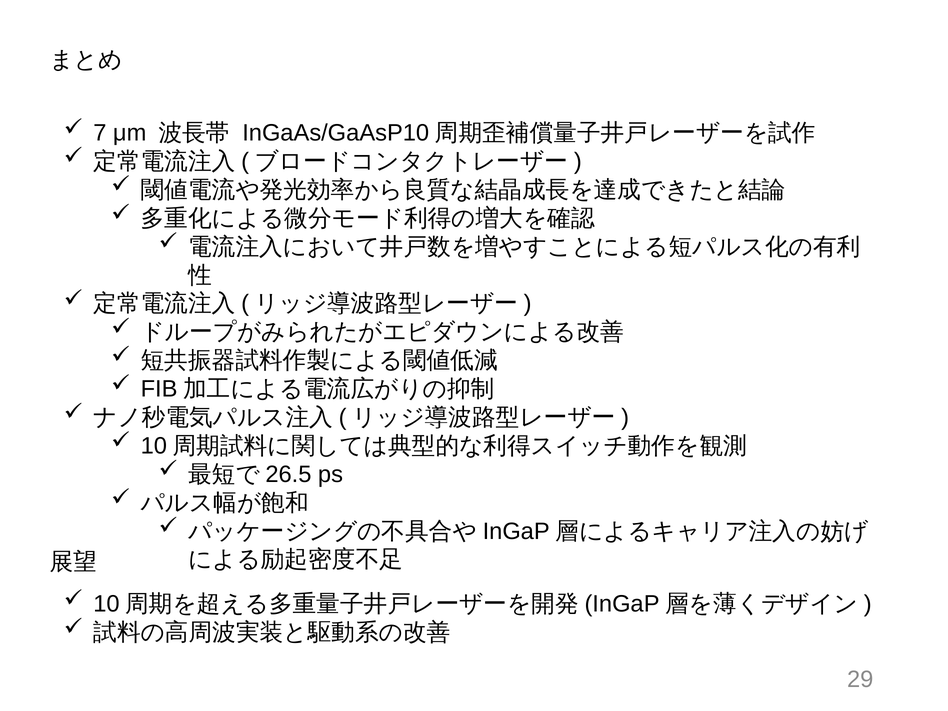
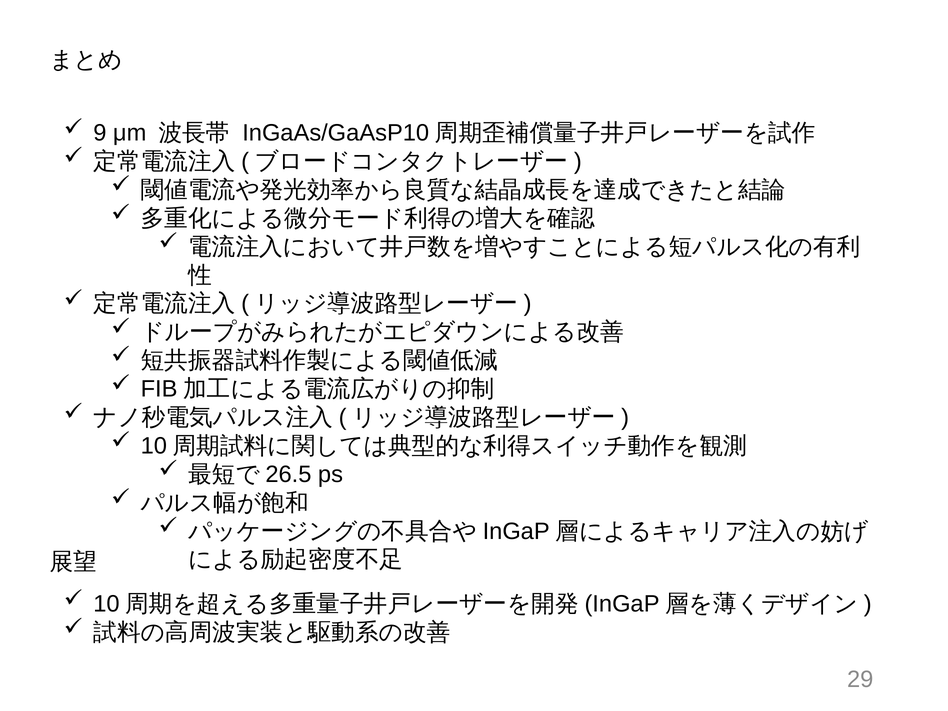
7: 7 -> 9
